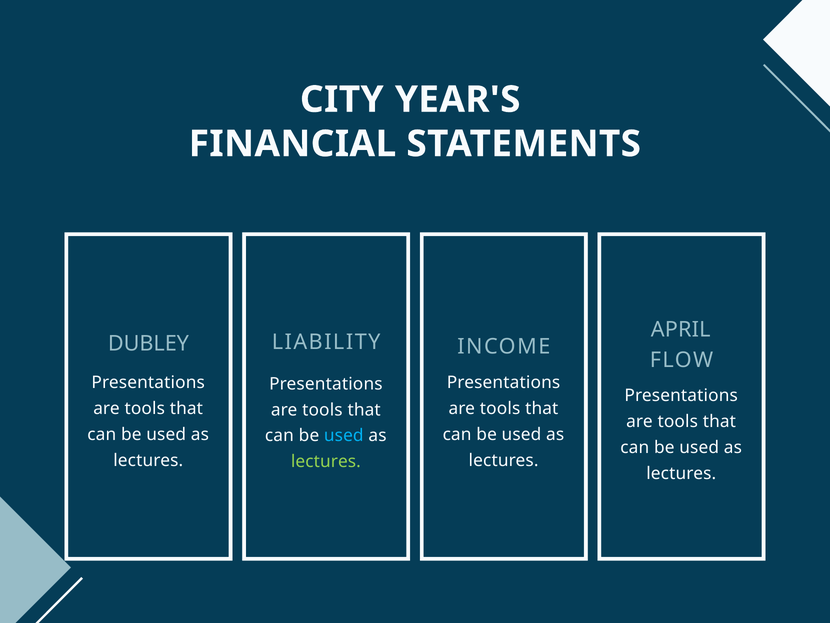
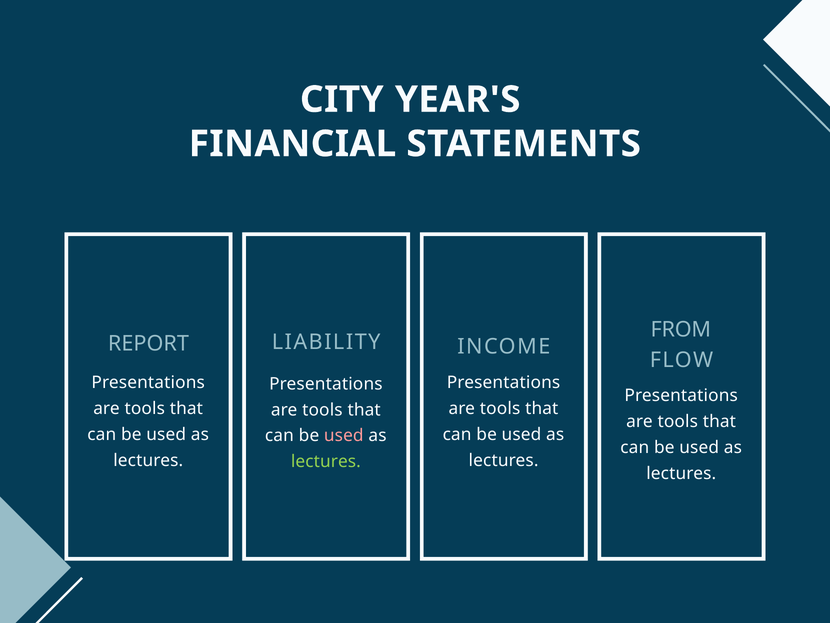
APRIL: APRIL -> FROM
DUBLEY: DUBLEY -> REPORT
used at (344, 435) colour: light blue -> pink
